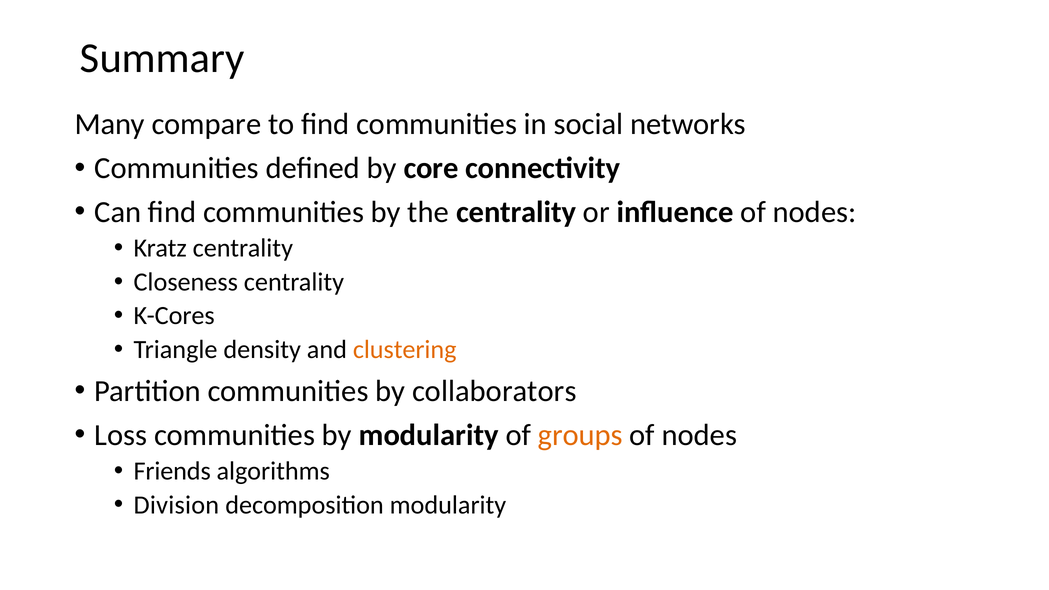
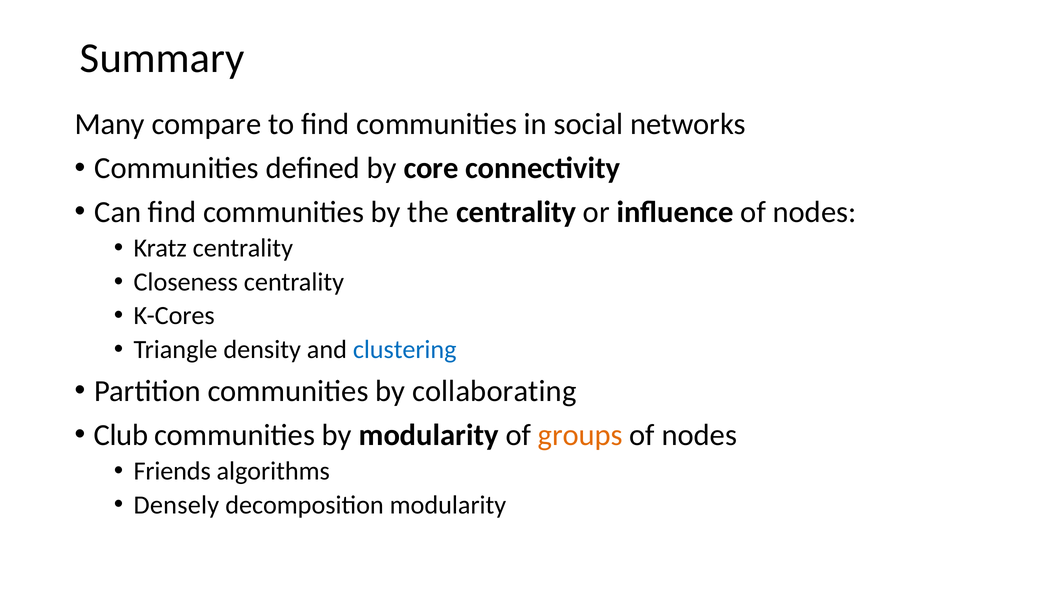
clustering colour: orange -> blue
collaborators: collaborators -> collaborating
Loss: Loss -> Club
Division: Division -> Densely
